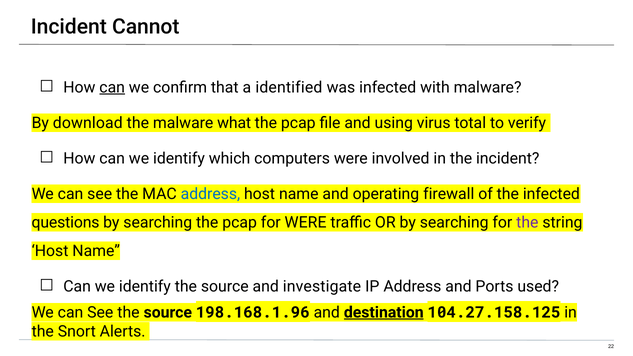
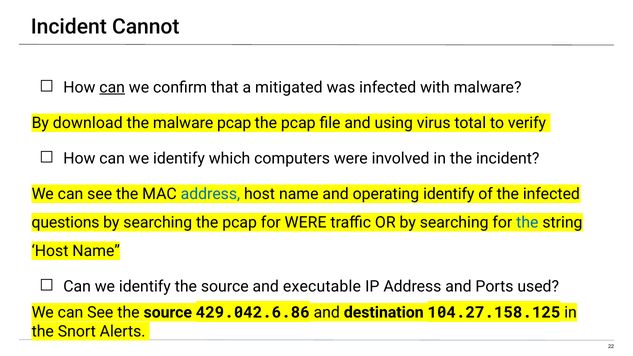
identified: identified -> mitigated
malware what: what -> pcap
operating firewall: firewall -> identify
the at (527, 222) colour: purple -> blue
investigate: investigate -> executable
198.168.1.96: 198.168.1.96 -> 429.042.6.86
destination underline: present -> none
